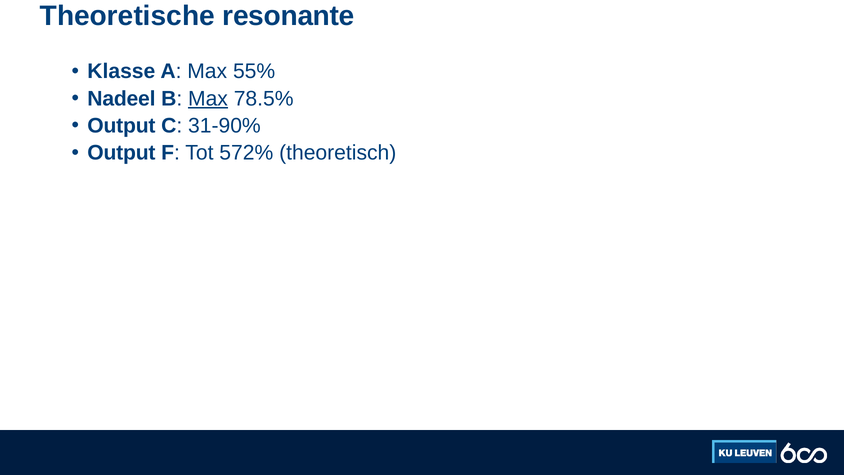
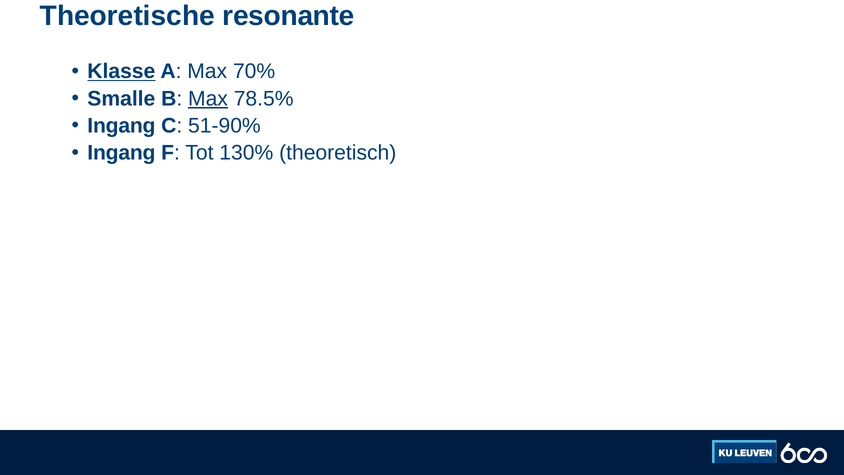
Klasse underline: none -> present
55%: 55% -> 70%
Nadeel: Nadeel -> Smalle
Output at (121, 126): Output -> Ingang
31-90%: 31-90% -> 51-90%
Output at (121, 153): Output -> Ingang
572%: 572% -> 130%
